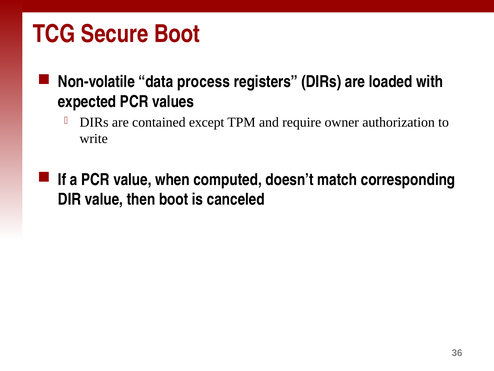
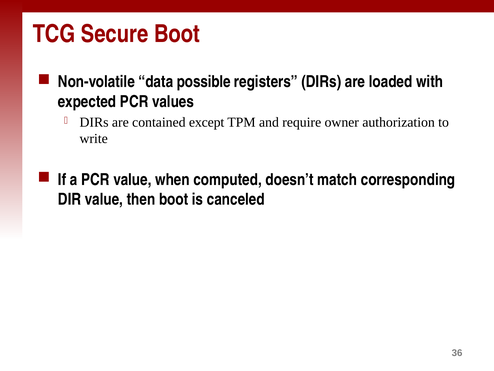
process: process -> possible
